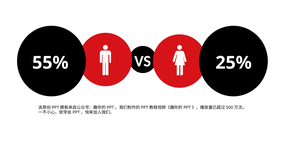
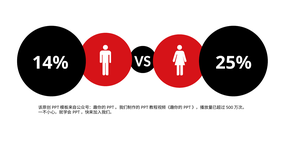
55%: 55% -> 14%
